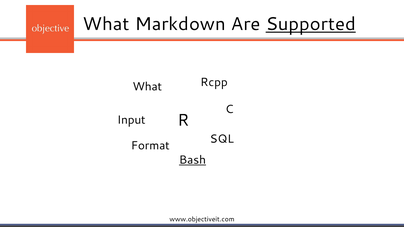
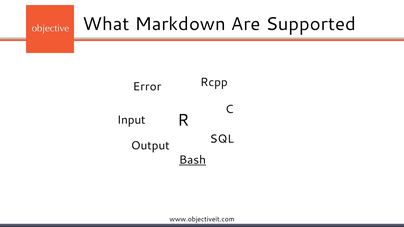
Supported underline: present -> none
What at (147, 87): What -> Error
Format: Format -> Output
